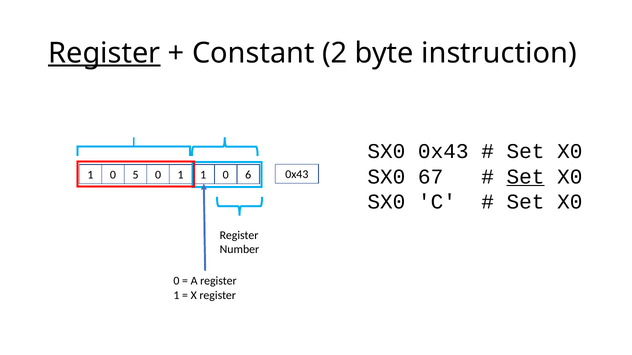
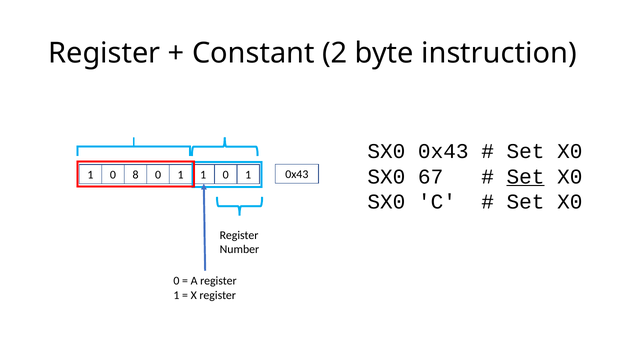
Register at (104, 53) underline: present -> none
5: 5 -> 8
1 0 6: 6 -> 1
